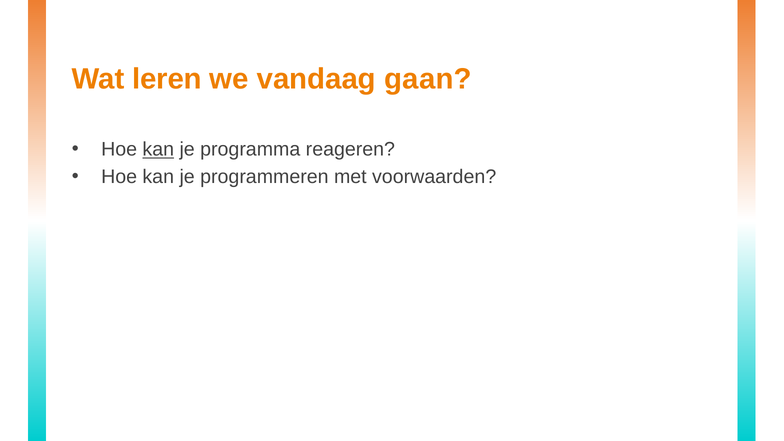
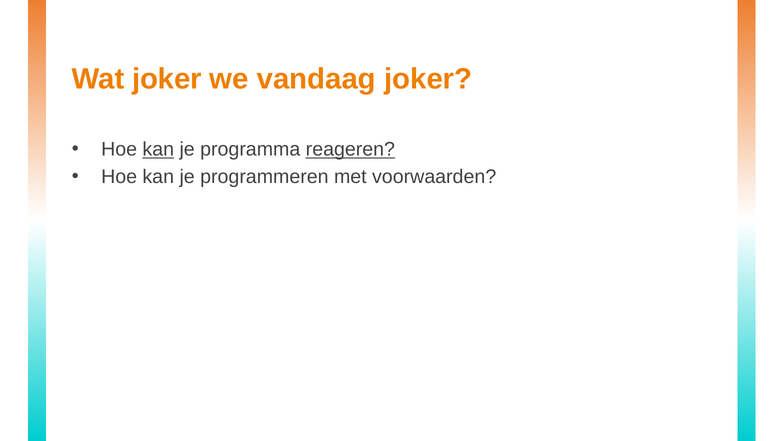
Wat leren: leren -> joker
vandaag gaan: gaan -> joker
reageren underline: none -> present
